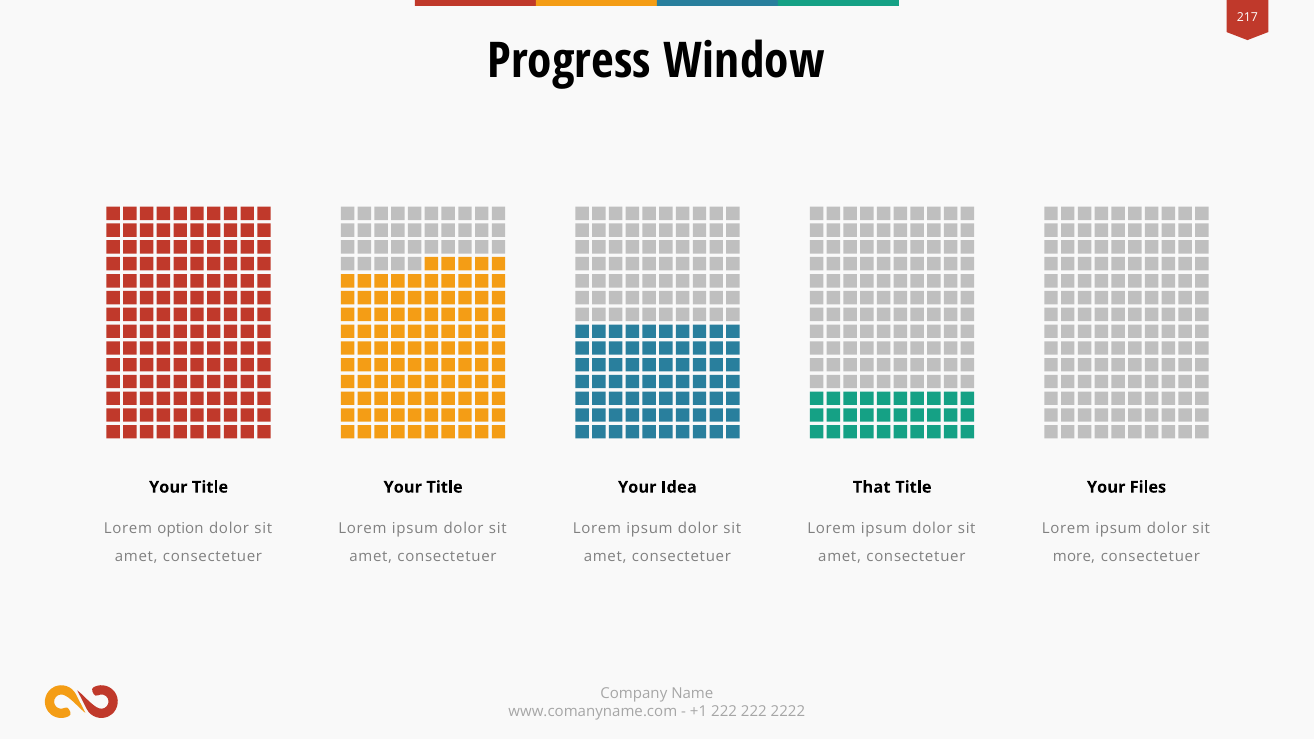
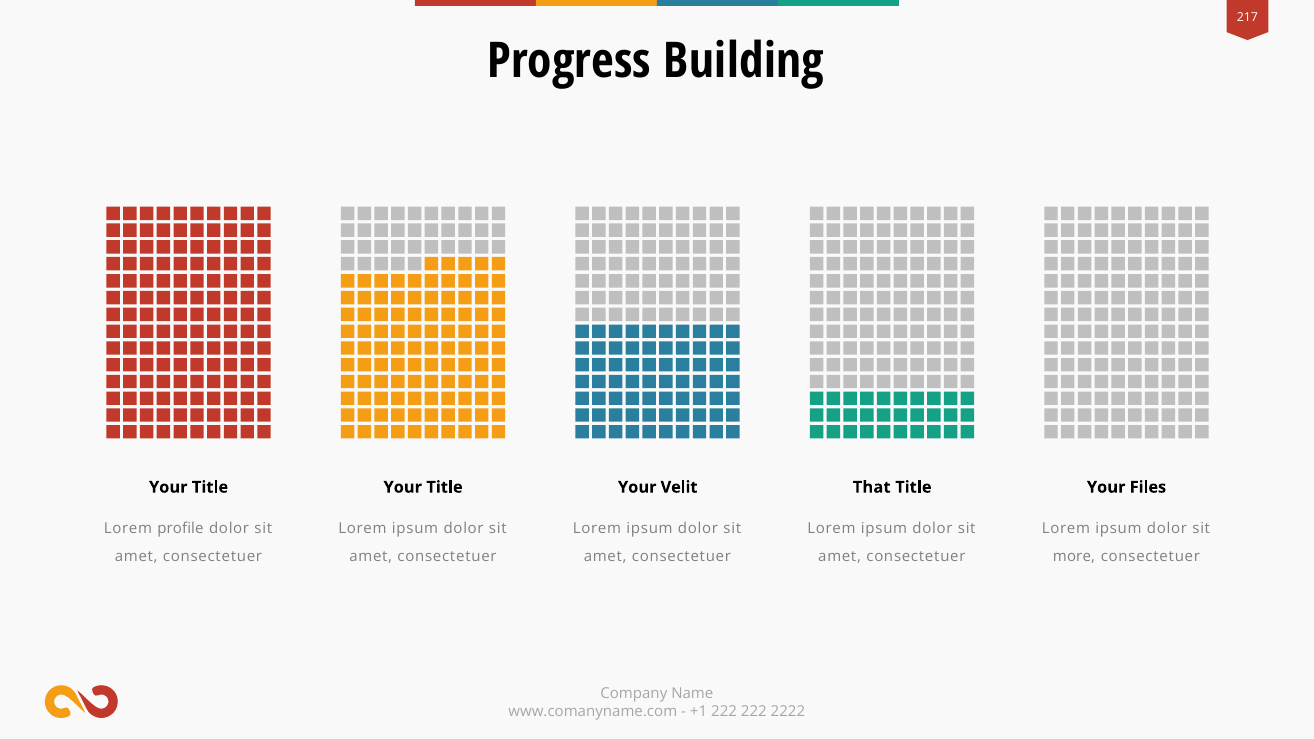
Window: Window -> Building
Idea: Idea -> Velit
option: option -> profile
